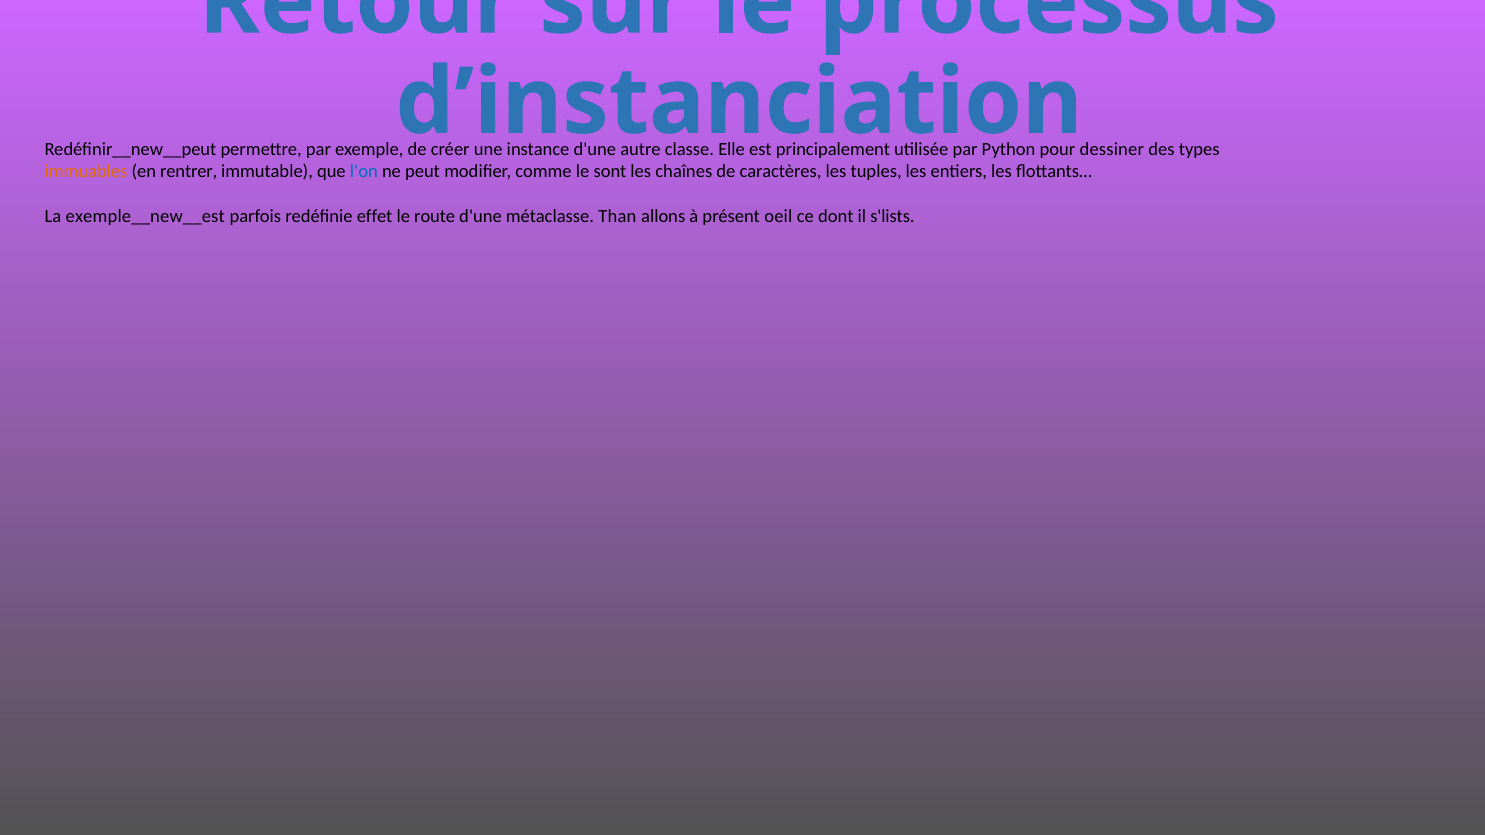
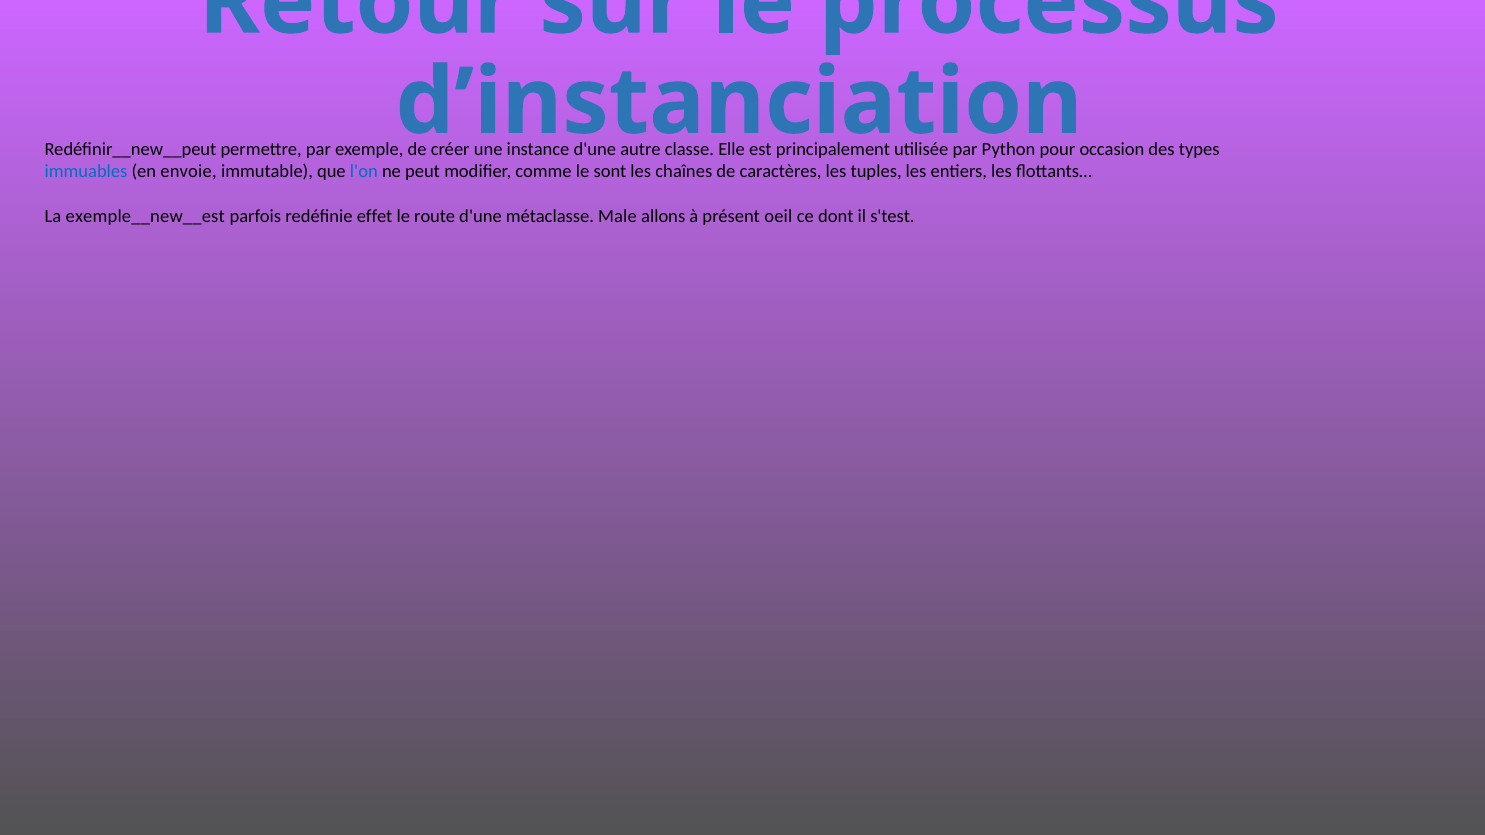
dessiner: dessiner -> occasion
immuables colour: orange -> blue
rentrer: rentrer -> envoie
Than: Than -> Male
s'lists: s'lists -> s'test
